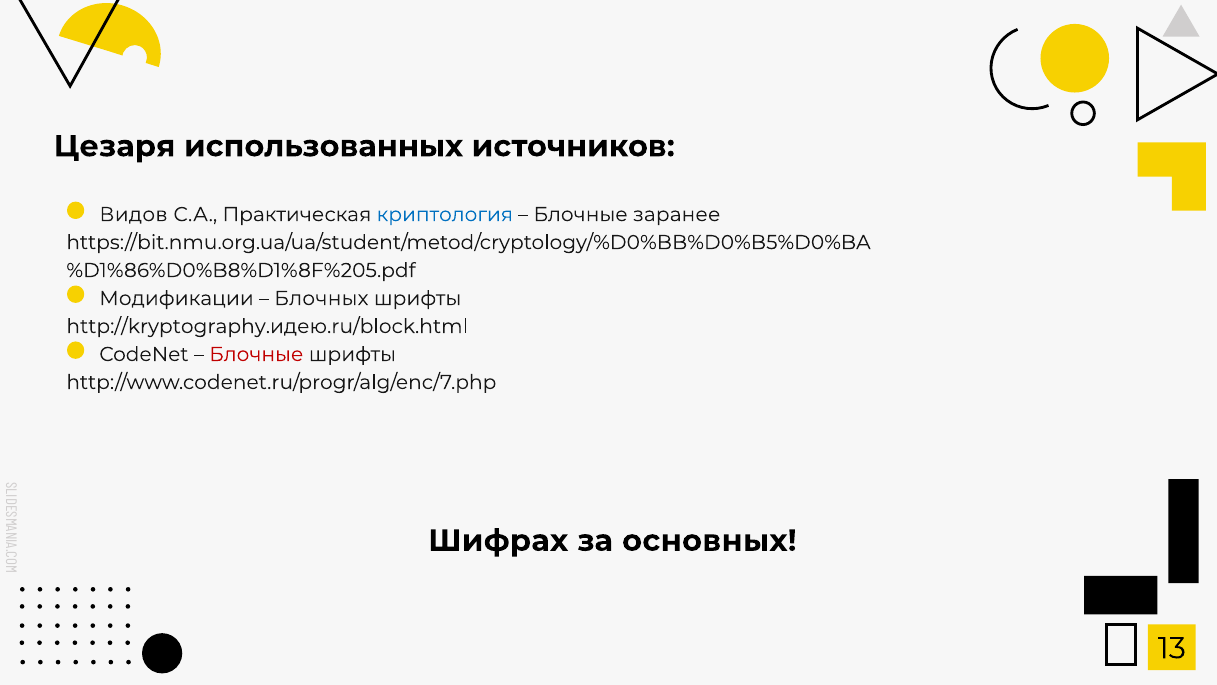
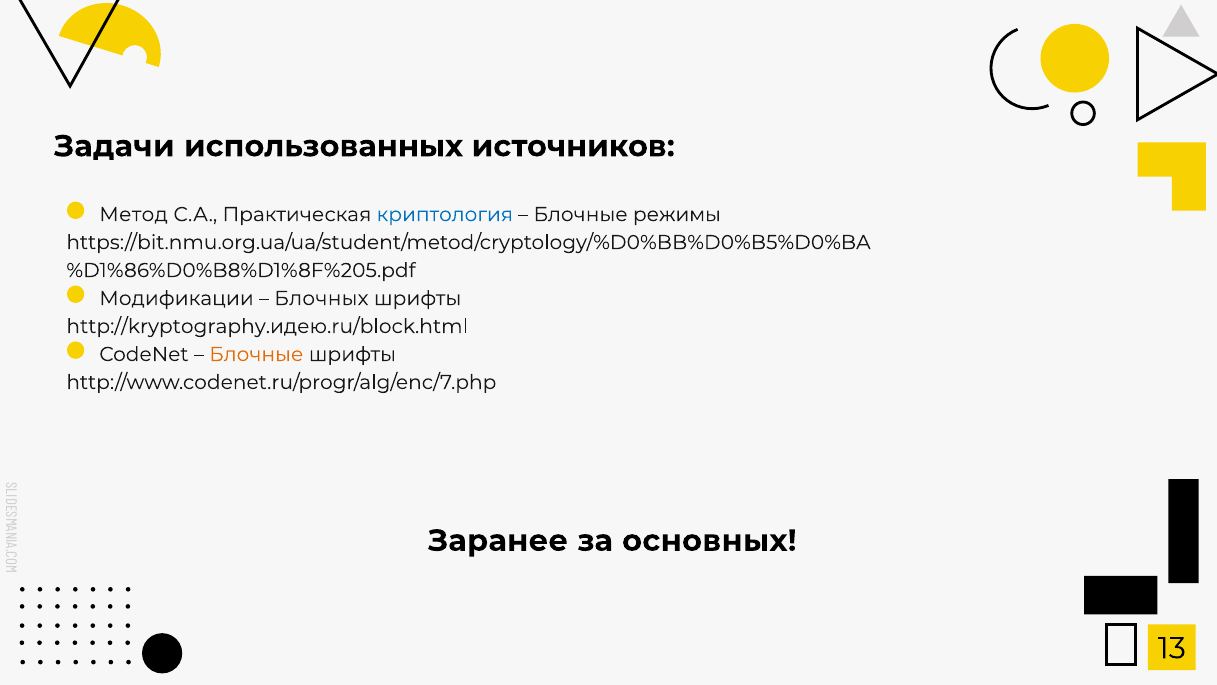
Цезаря: Цезаря -> Задачи
Видов: Видов -> Метод
заранее: заранее -> режимы
Блочные at (256, 354) colour: red -> orange
Шифрах: Шифрах -> Заранее
